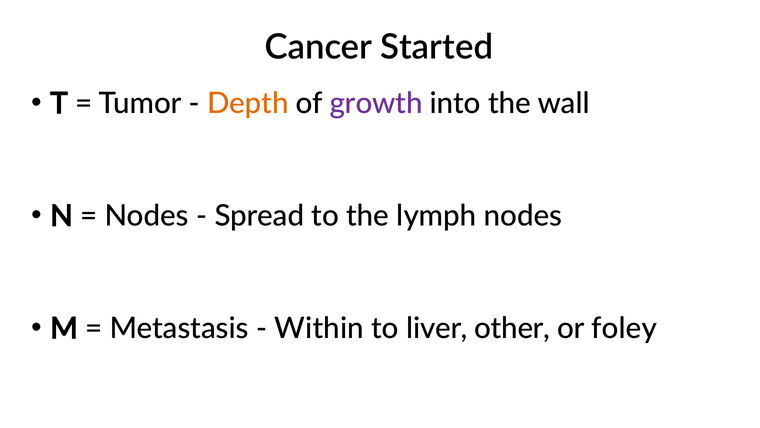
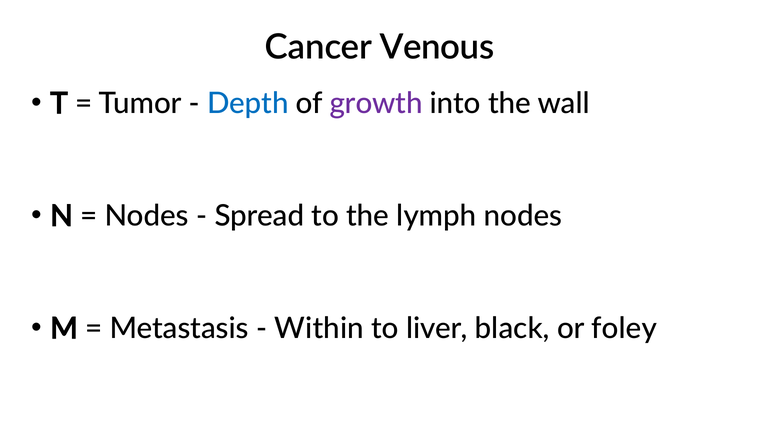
Started: Started -> Venous
Depth colour: orange -> blue
other: other -> black
